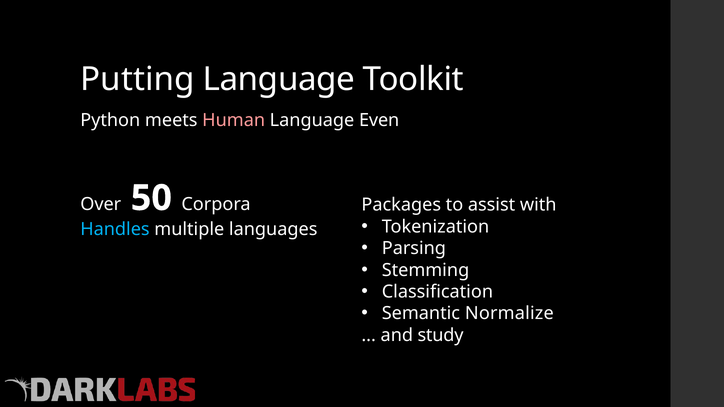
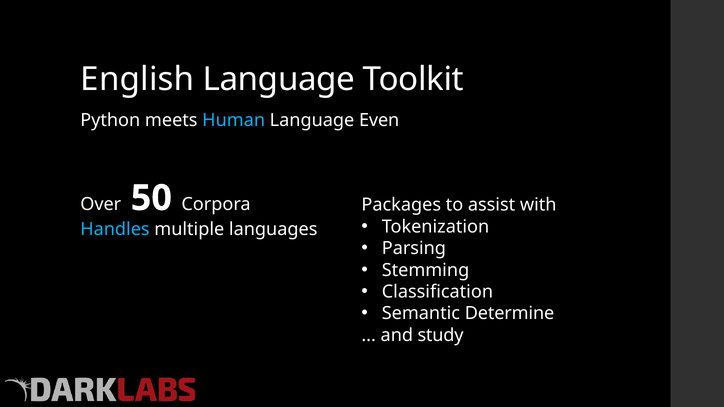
Putting: Putting -> English
Human colour: pink -> light blue
Normalize: Normalize -> Determine
